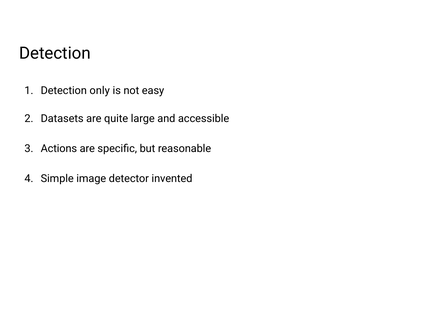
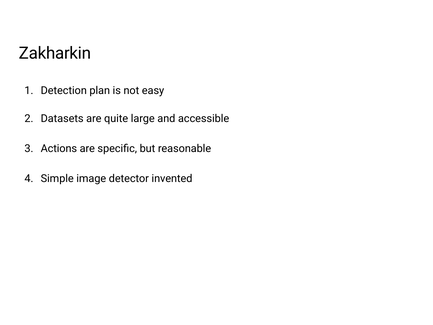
Detection at (55, 53): Detection -> Zakharkin
only: only -> plan
